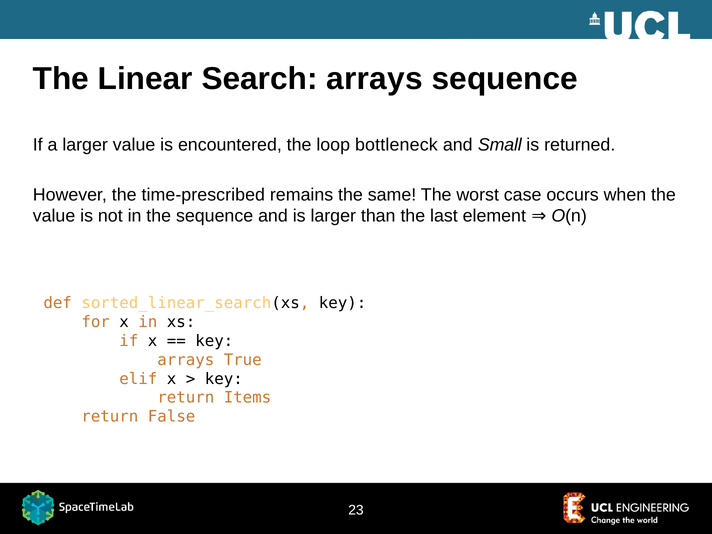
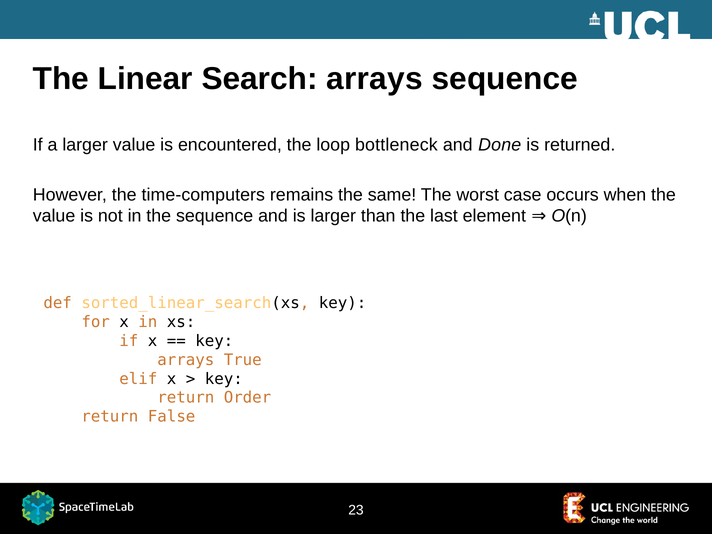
Small: Small -> Done
time-prescribed: time-prescribed -> time-computers
Items: Items -> Order
